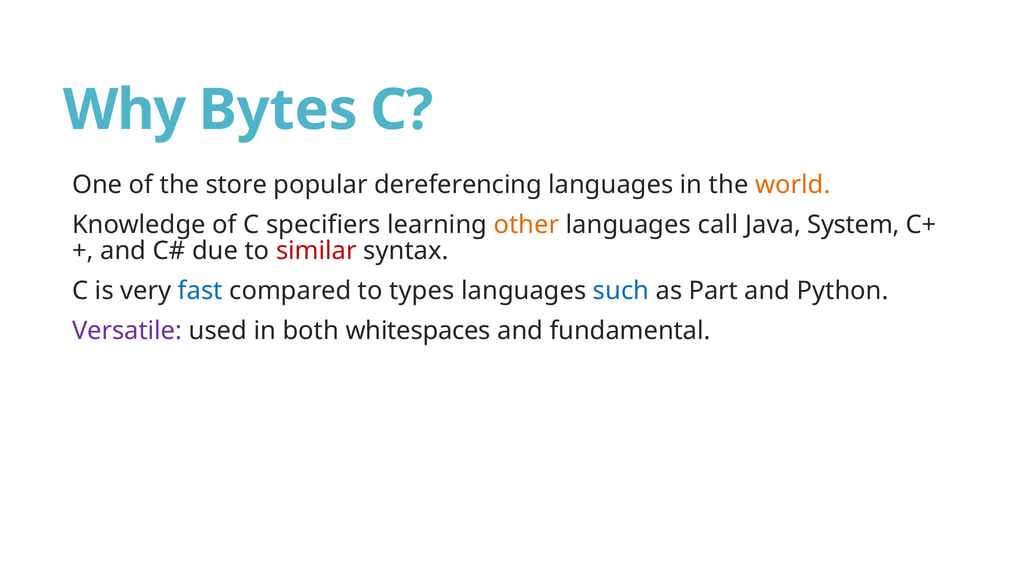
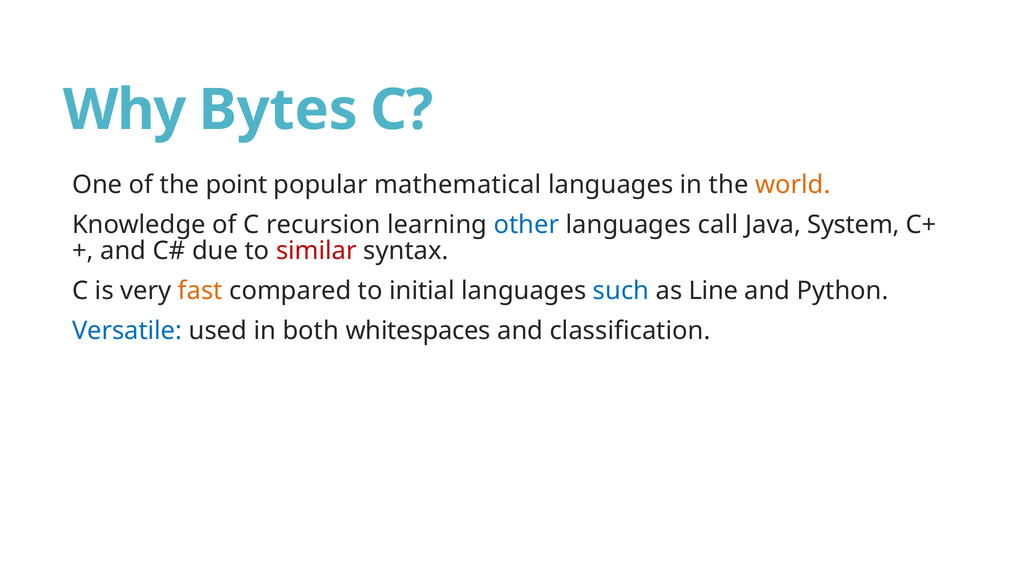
store: store -> point
dereferencing: dereferencing -> mathematical
specifiers: specifiers -> recursion
other colour: orange -> blue
fast colour: blue -> orange
types: types -> initial
Part: Part -> Line
Versatile colour: purple -> blue
fundamental: fundamental -> classification
